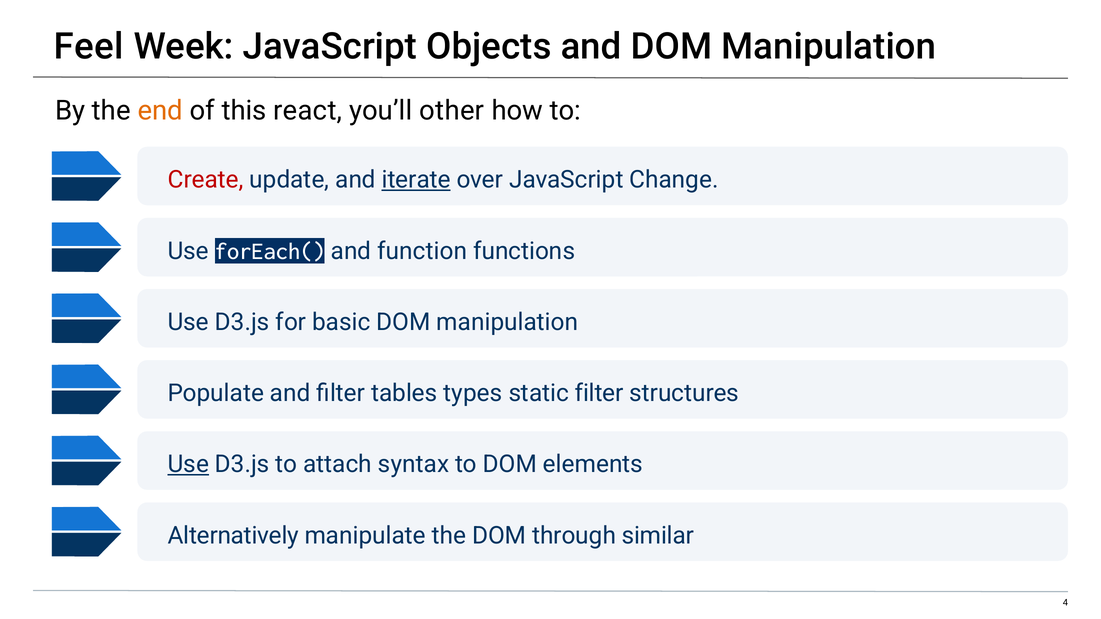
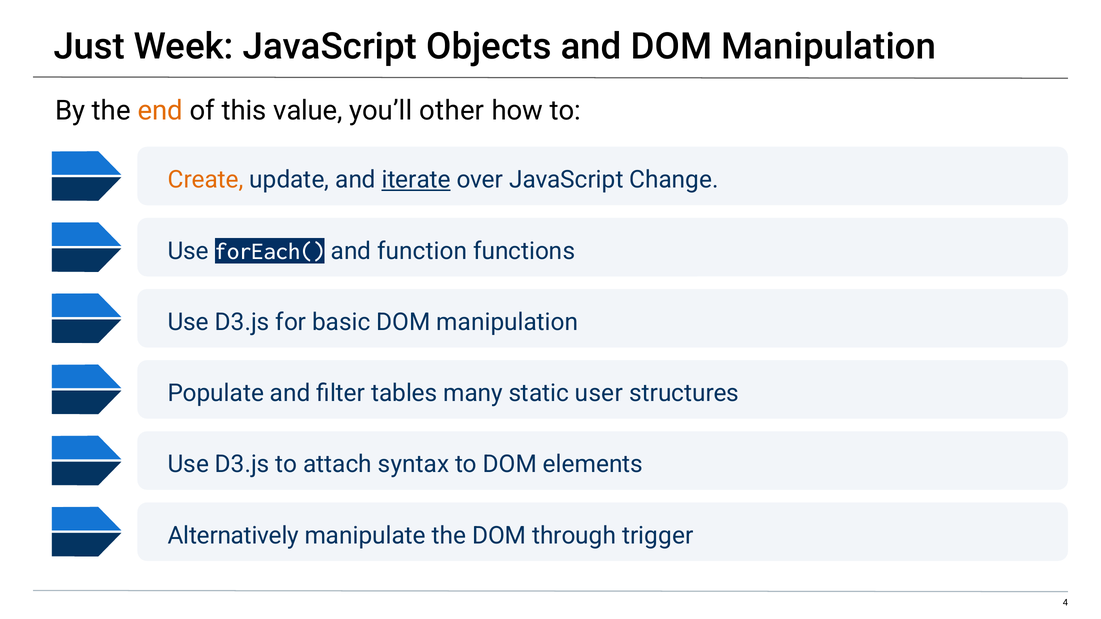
Feel: Feel -> Just
react: react -> value
Create colour: red -> orange
types: types -> many
static filter: filter -> user
Use at (188, 465) underline: present -> none
similar: similar -> trigger
